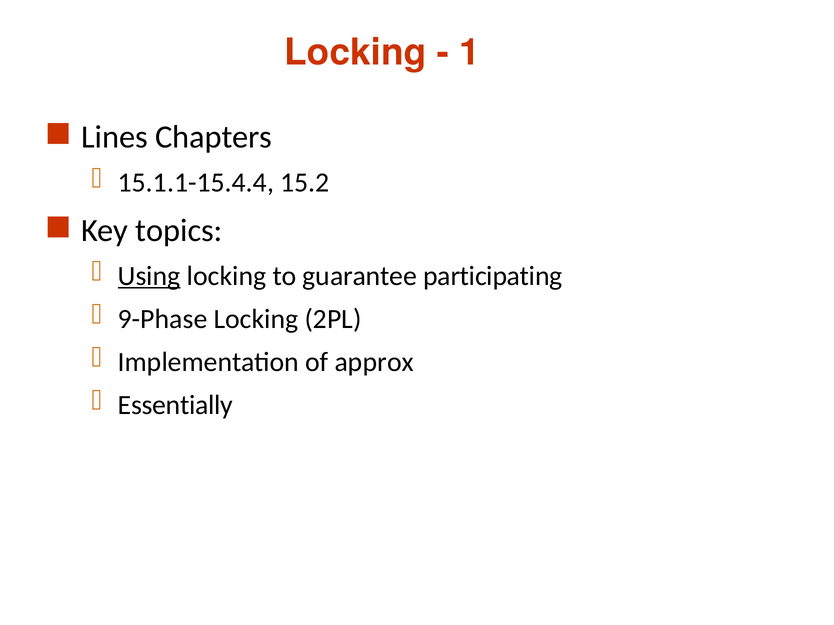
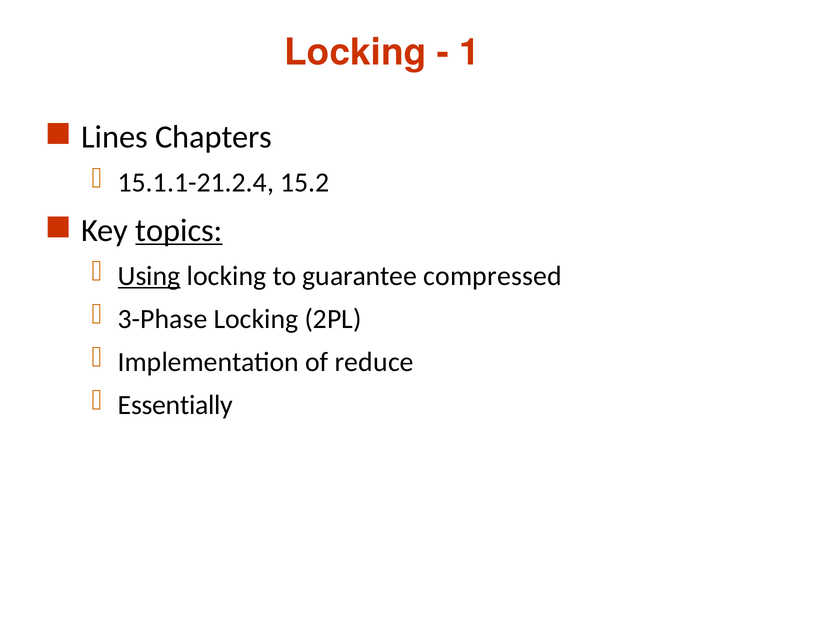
15.1.1-15.4.4: 15.1.1-15.4.4 -> 15.1.1-21.2.4
topics underline: none -> present
participating: participating -> compressed
9-Phase: 9-Phase -> 3-Phase
approx: approx -> reduce
